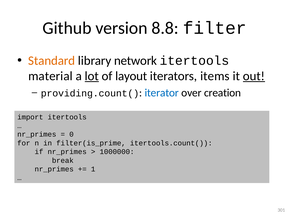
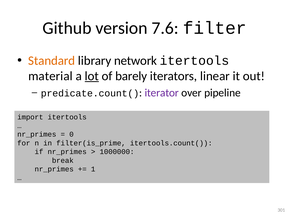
8.8: 8.8 -> 7.6
layout: layout -> barely
items: items -> linear
out underline: present -> none
providing.count(: providing.count( -> predicate.count(
iterator colour: blue -> purple
creation: creation -> pipeline
